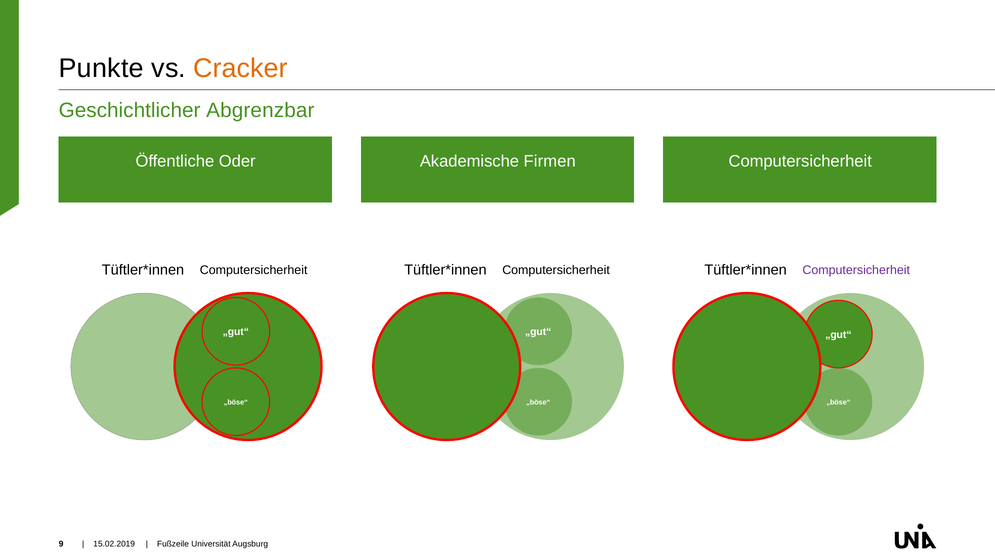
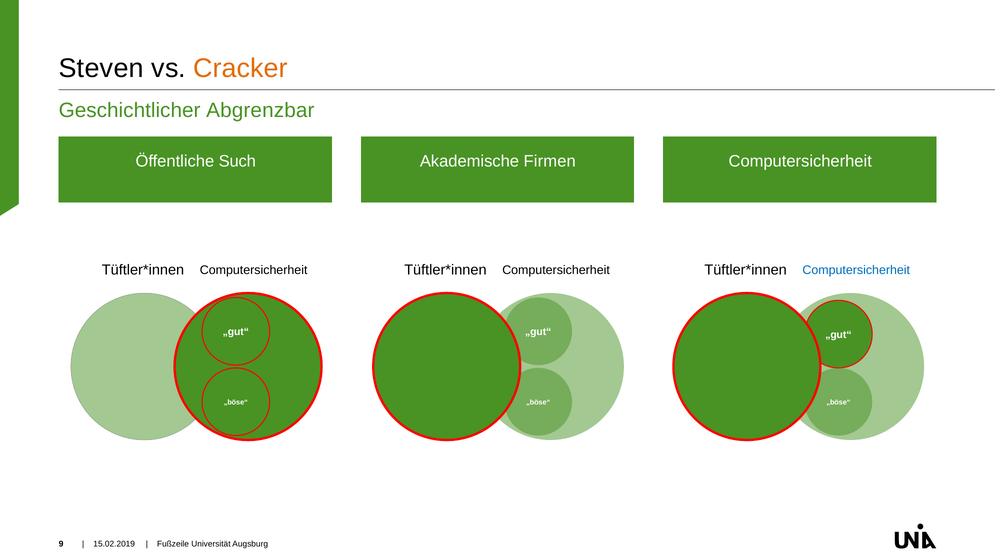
Punkte: Punkte -> Steven
Oder: Oder -> Such
Computersicherheit at (856, 270) colour: purple -> blue
